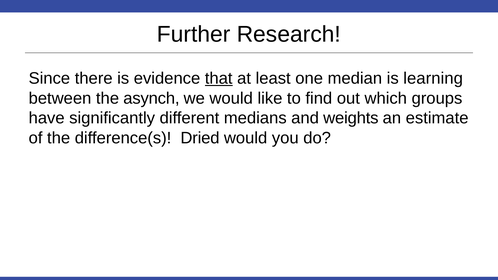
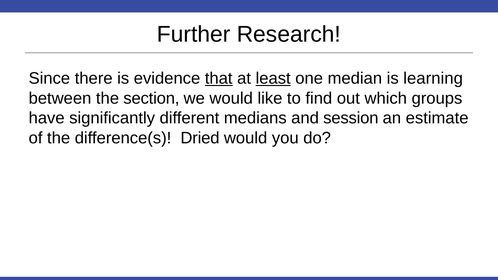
least underline: none -> present
asynch: asynch -> section
weights: weights -> session
